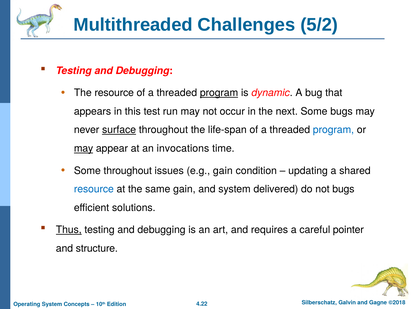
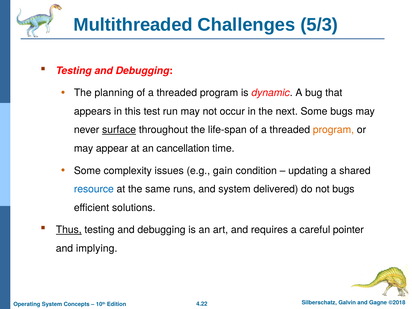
5/2: 5/2 -> 5/3
The resource: resource -> planning
program at (219, 93) underline: present -> none
program at (333, 130) colour: blue -> orange
may at (84, 148) underline: present -> none
invocations: invocations -> cancellation
Some throughout: throughout -> complexity
same gain: gain -> runs
structure: structure -> implying
